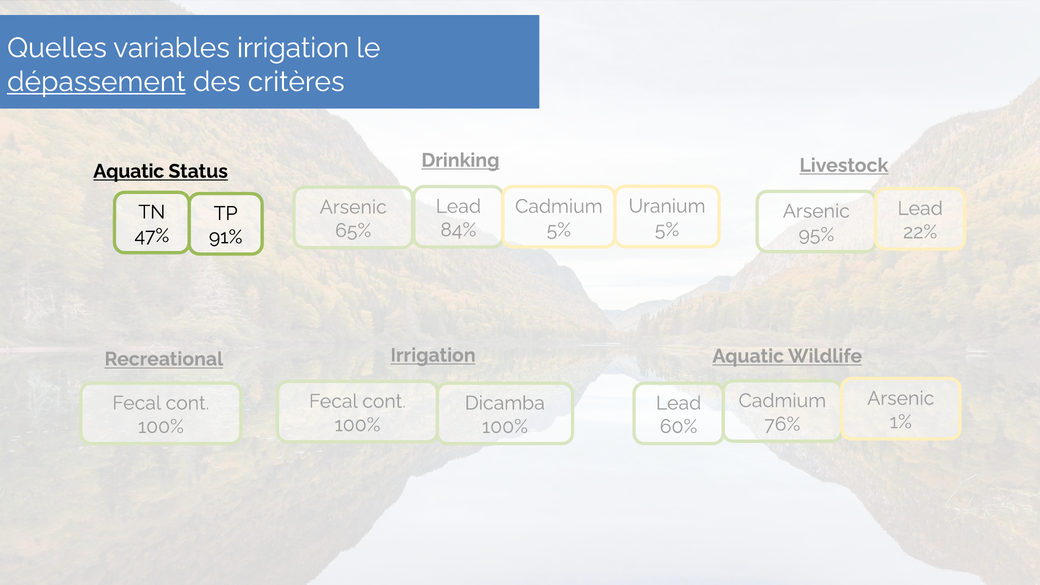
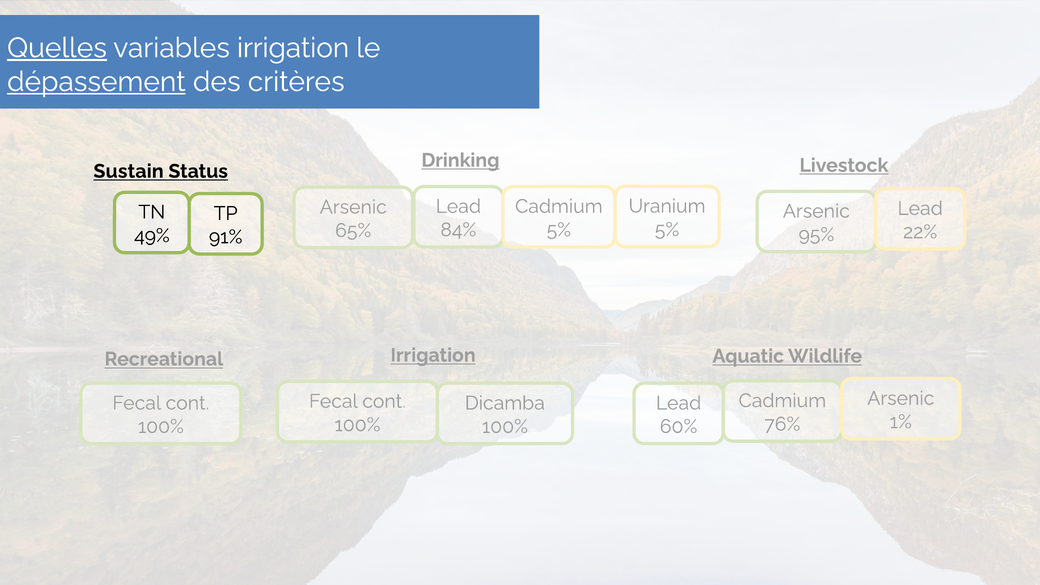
Quelles underline: none -> present
Aquatic at (129, 171): Aquatic -> Sustain
47%: 47% -> 49%
